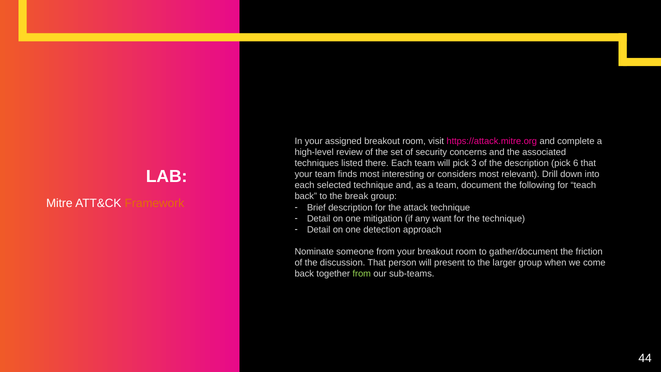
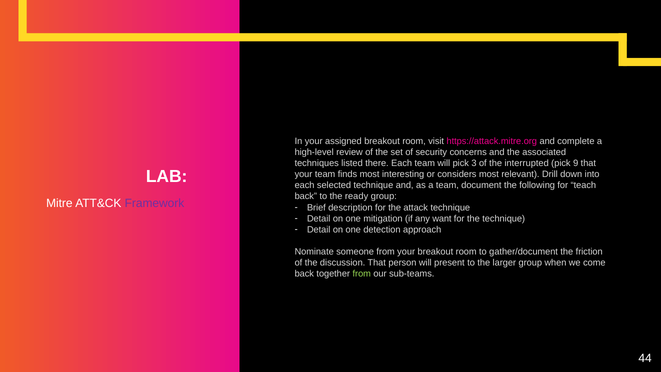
the description: description -> interrupted
6: 6 -> 9
break: break -> ready
Framework colour: orange -> purple
